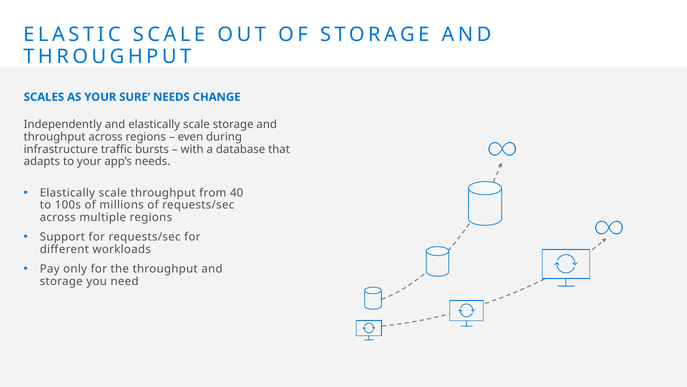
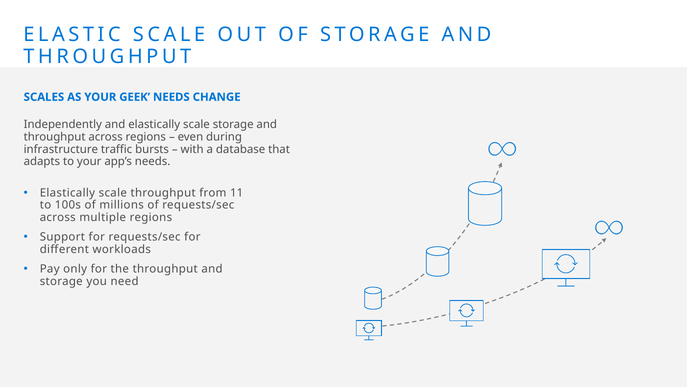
SURE: SURE -> GEEK
40: 40 -> 11
